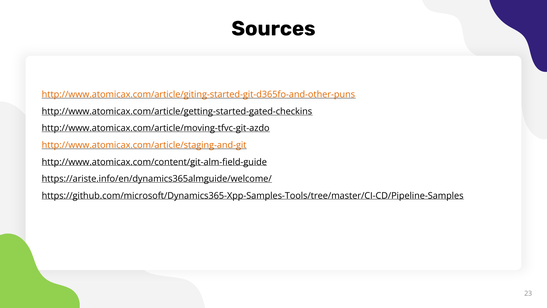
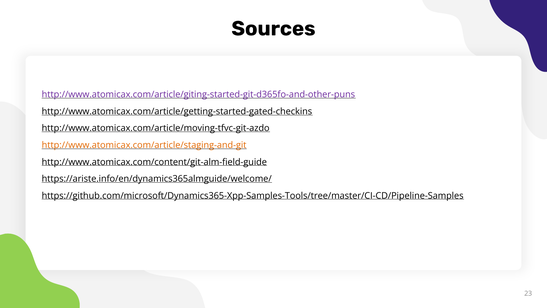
http://www.atomicax.com/article/giting-started-git-d365fo-and-other-puns colour: orange -> purple
